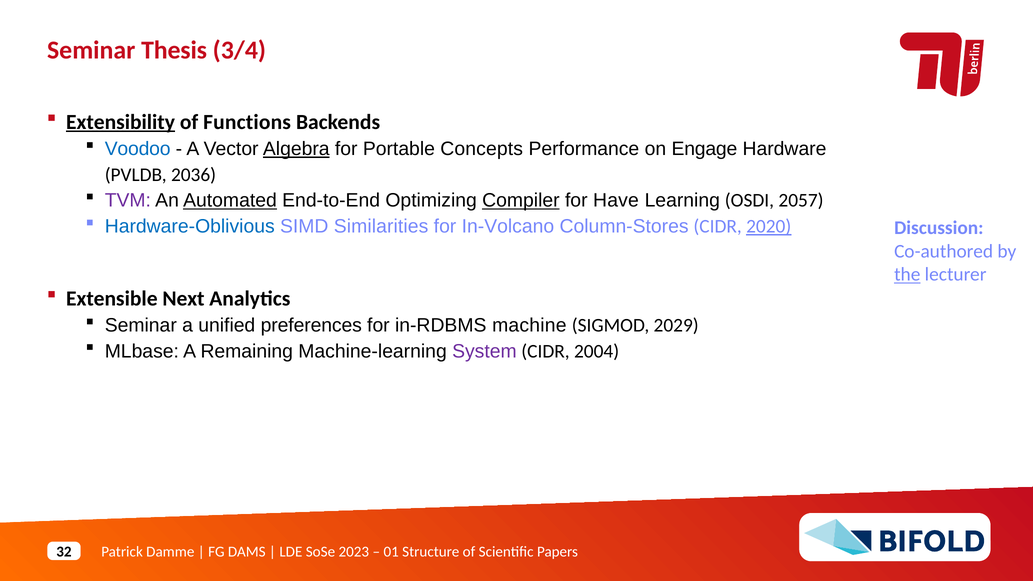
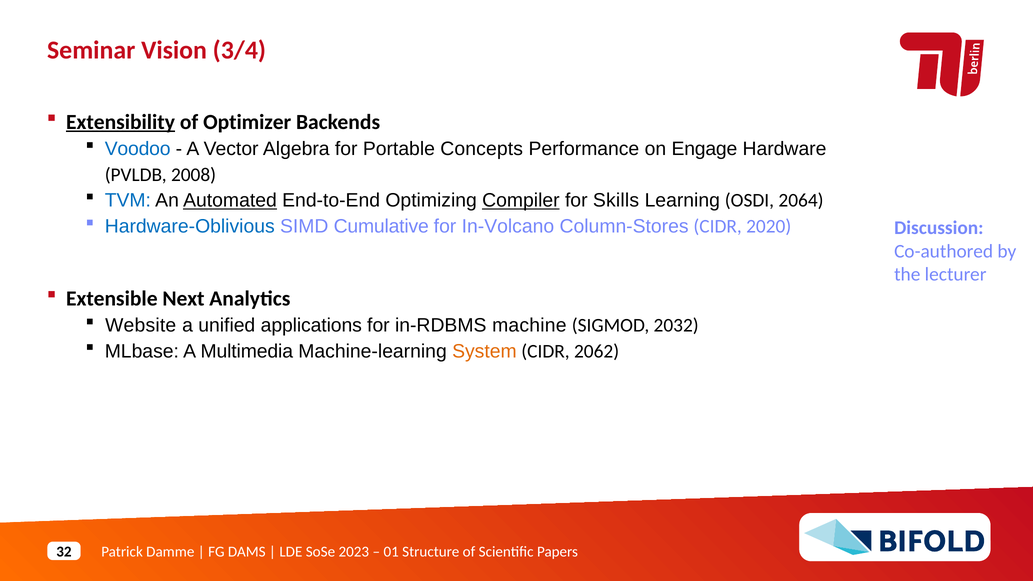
Thesis: Thesis -> Vision
Functions: Functions -> Optimizer
Algebra underline: present -> none
2036: 2036 -> 2008
TVM colour: purple -> blue
Have: Have -> Skills
2057: 2057 -> 2064
Similarities: Similarities -> Cumulative
2020 underline: present -> none
the underline: present -> none
Seminar at (141, 325): Seminar -> Website
preferences: preferences -> applications
2029: 2029 -> 2032
Remaining: Remaining -> Multimedia
System colour: purple -> orange
2004: 2004 -> 2062
